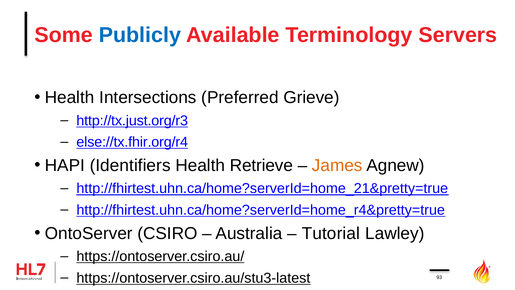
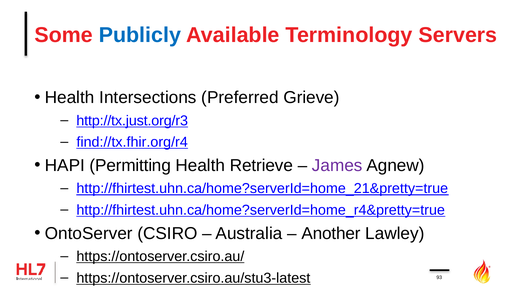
else://tx.fhir.org/r4: else://tx.fhir.org/r4 -> find://tx.fhir.org/r4
Identifiers: Identifiers -> Permitting
James colour: orange -> purple
Tutorial: Tutorial -> Another
